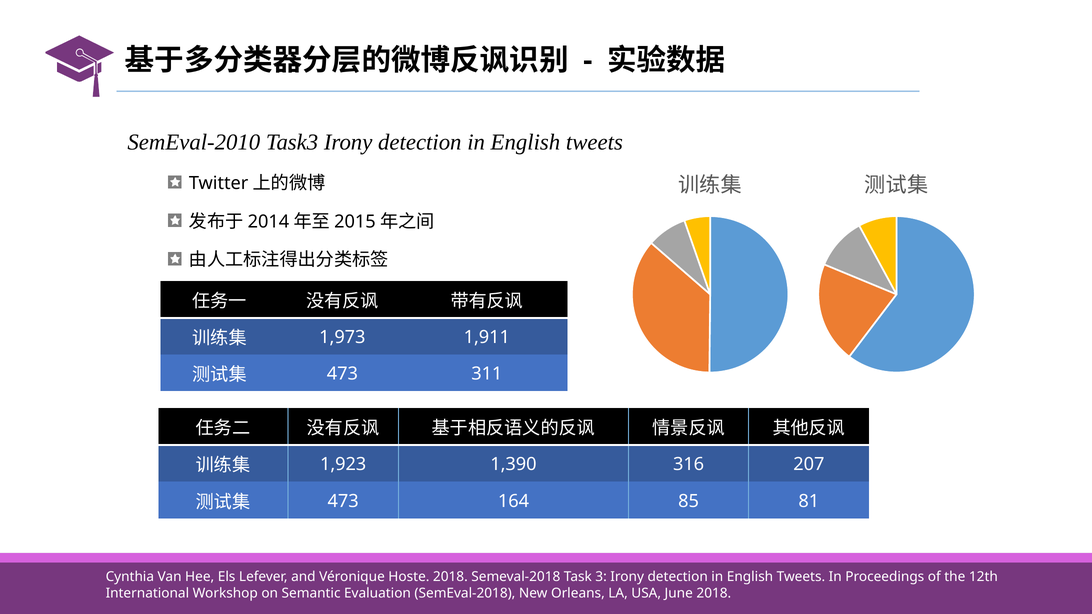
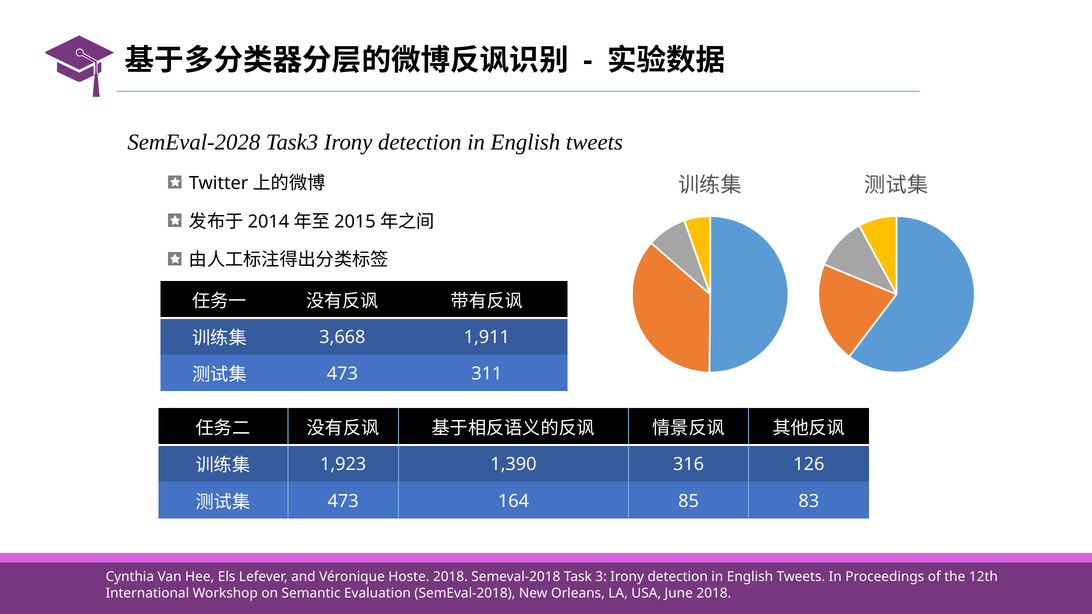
SemEval-2010: SemEval-2010 -> SemEval-2028
1,973: 1,973 -> 3,668
207: 207 -> 126
81: 81 -> 83
